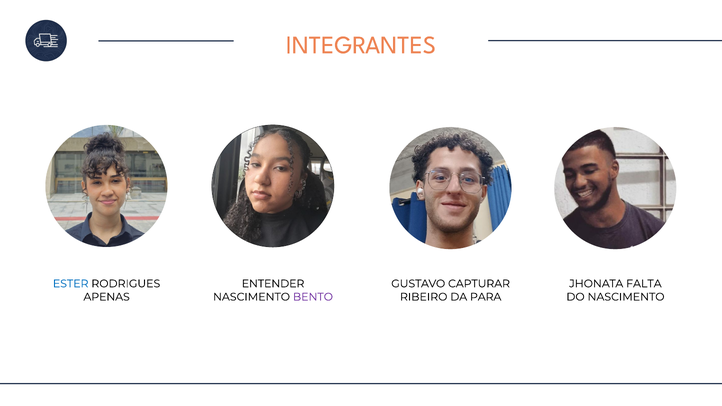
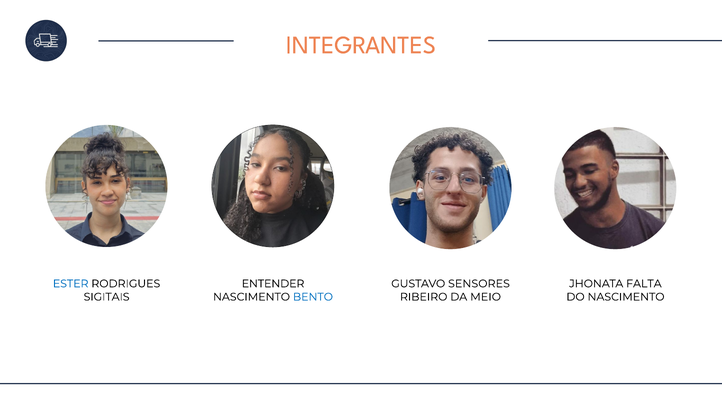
CAPTURAR: CAPTURAR -> SENSORES
APENAS: APENAS -> SIGITAIS
BENTO colour: purple -> blue
PARA: PARA -> MEIO
